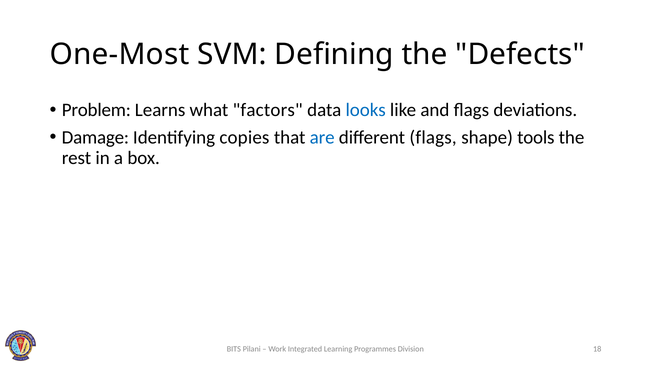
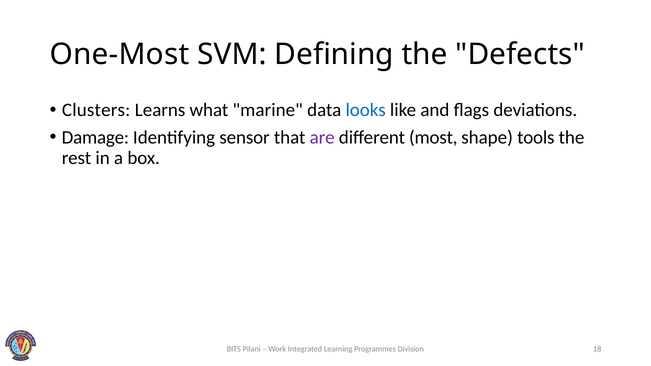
Problem: Problem -> Clusters
factors: factors -> marine
copies: copies -> sensor
are colour: blue -> purple
different flags: flags -> most
